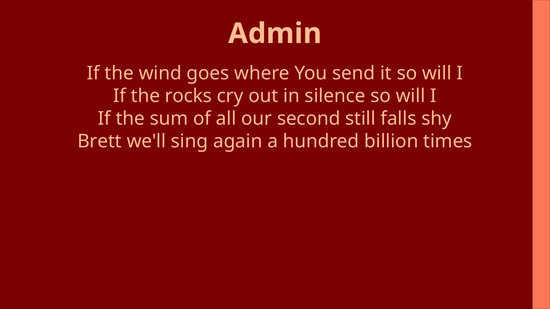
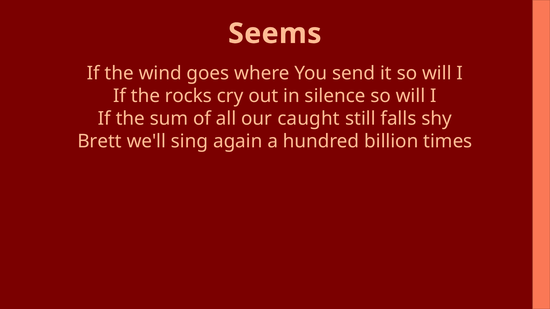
Admin: Admin -> Seems
second: second -> caught
